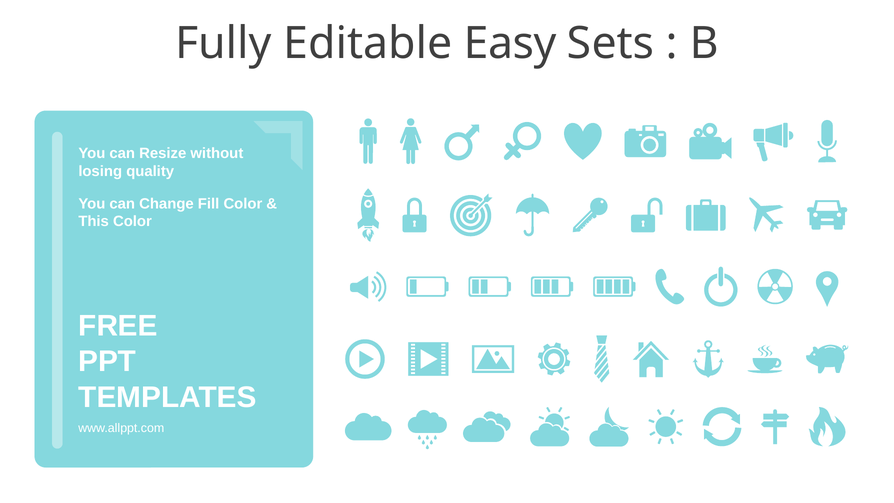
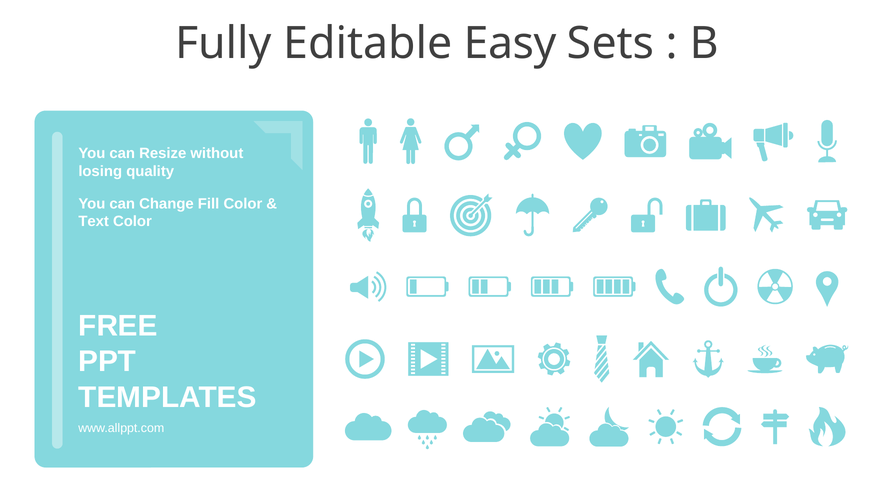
This: This -> Text
